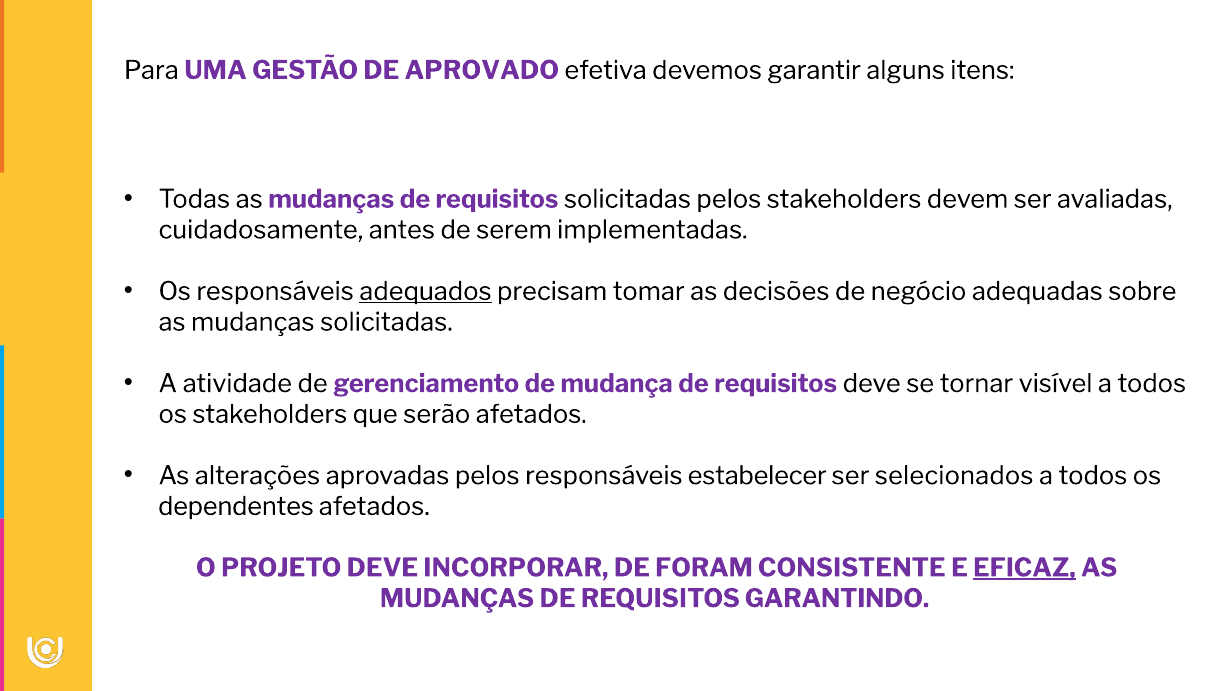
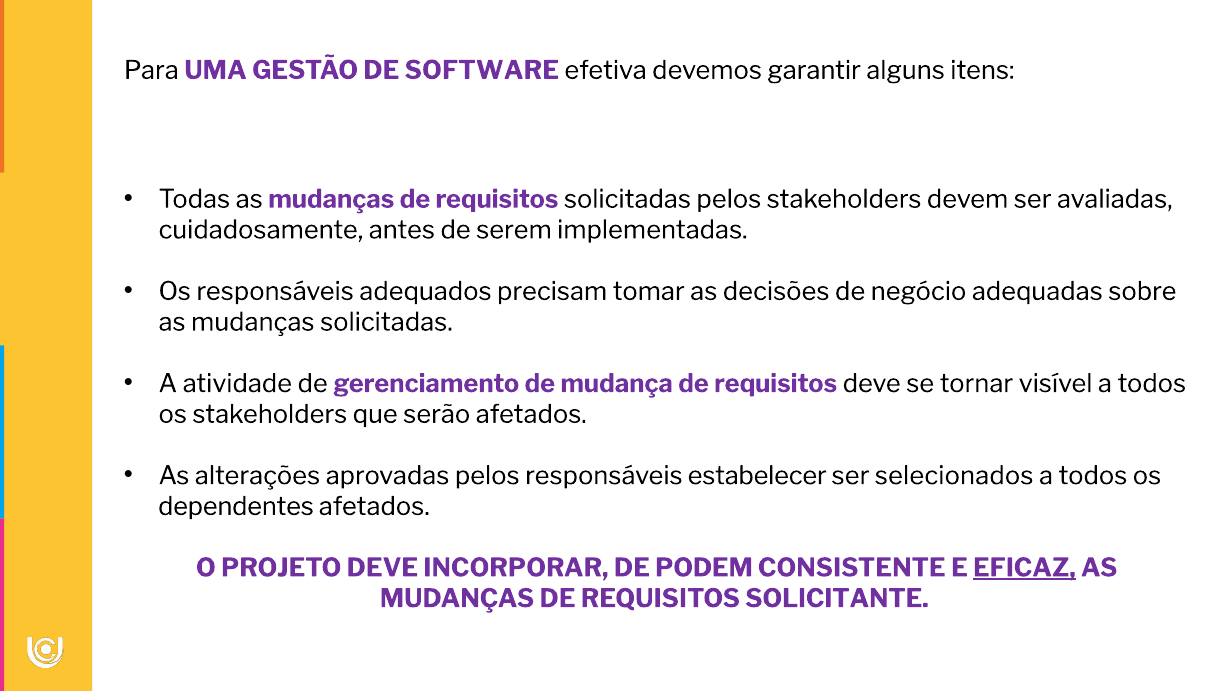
APROVADO: APROVADO -> SOFTWARE
adequados underline: present -> none
FORAM: FORAM -> PODEM
GARANTINDO: GARANTINDO -> SOLICITANTE
